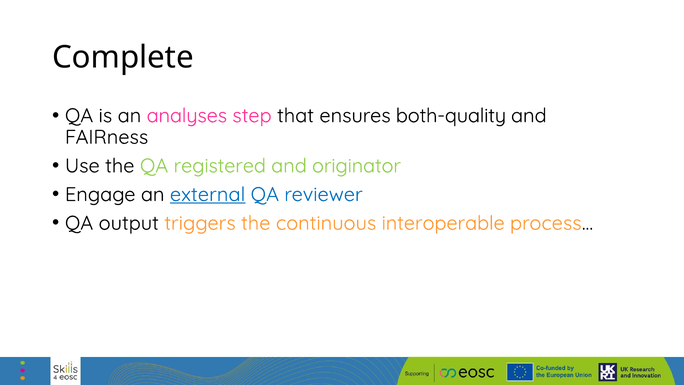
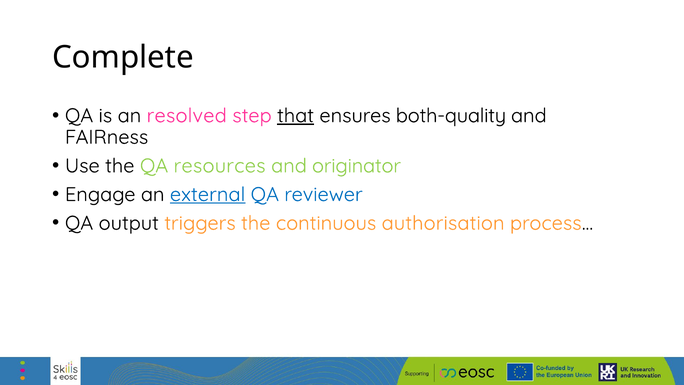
analyses: analyses -> resolved
that underline: none -> present
registered: registered -> resources
interoperable: interoperable -> authorisation
